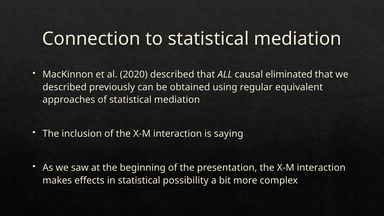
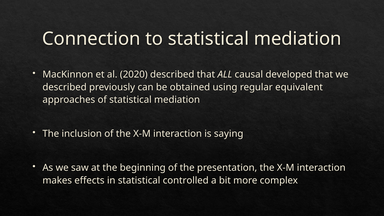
eliminated: eliminated -> developed
possibility: possibility -> controlled
